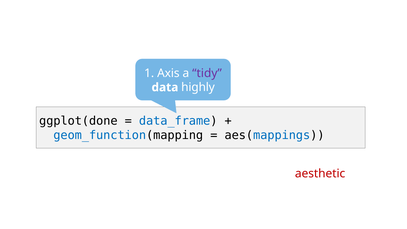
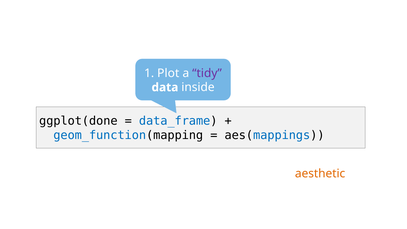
Axis: Axis -> Plot
highly: highly -> inside
aesthetic colour: red -> orange
